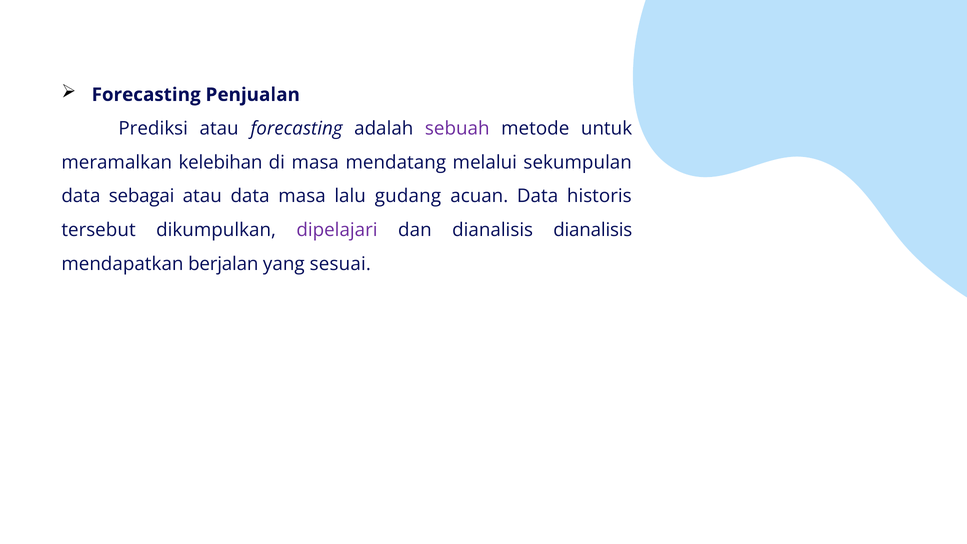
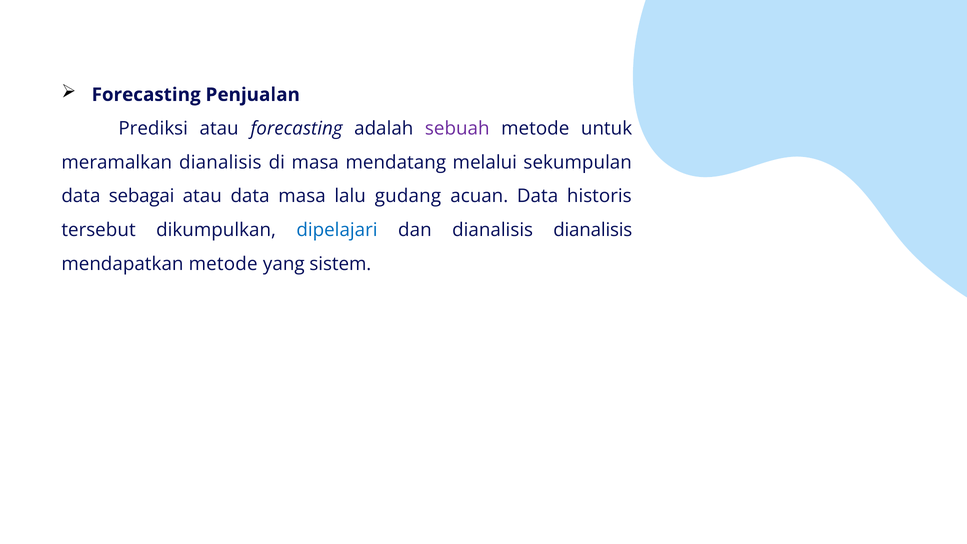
meramalkan kelebihan: kelebihan -> dianalisis
dipelajari colour: purple -> blue
mendapatkan berjalan: berjalan -> metode
sesuai: sesuai -> sistem
